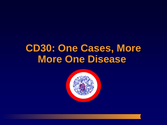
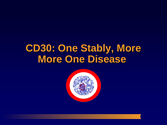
Cases: Cases -> Stably
